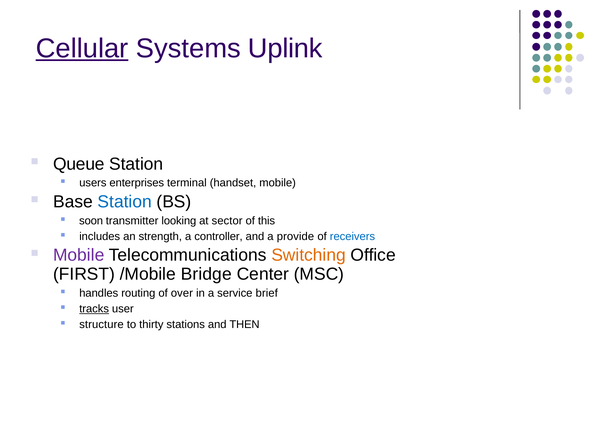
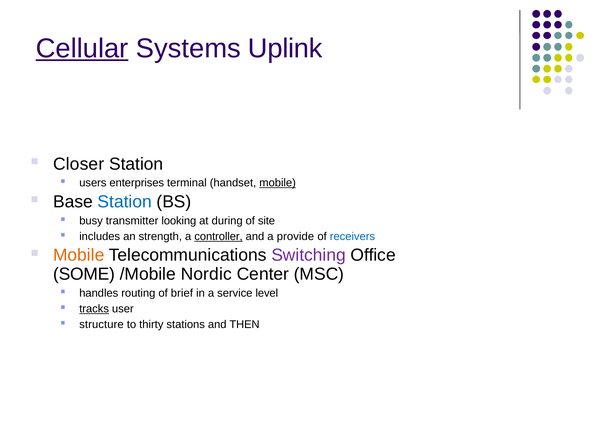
Queue: Queue -> Closer
mobile at (278, 183) underline: none -> present
soon: soon -> busy
sector: sector -> during
this: this -> site
controller underline: none -> present
Mobile at (79, 255) colour: purple -> orange
Switching colour: orange -> purple
FIRST: FIRST -> SOME
Bridge: Bridge -> Nordic
over: over -> brief
brief: brief -> level
